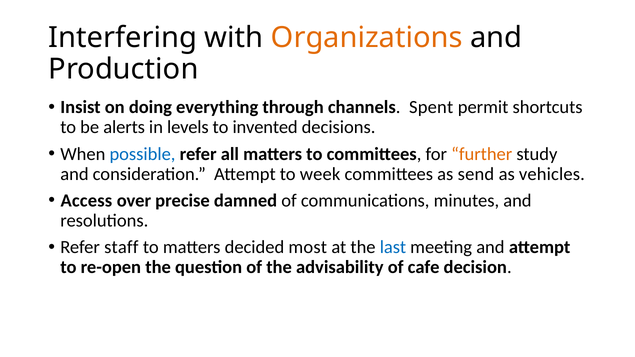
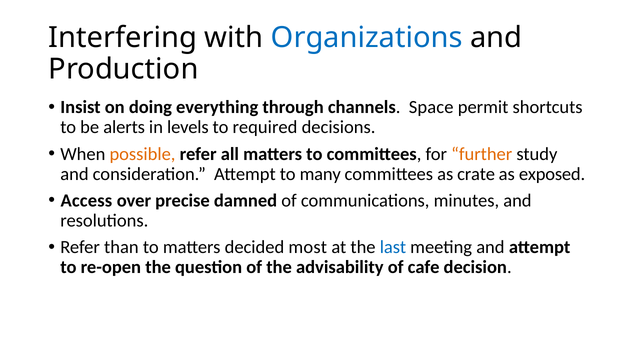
Organizations colour: orange -> blue
Spent: Spent -> Space
invented: invented -> required
possible colour: blue -> orange
week: week -> many
send: send -> crate
vehicles: vehicles -> exposed
staff: staff -> than
